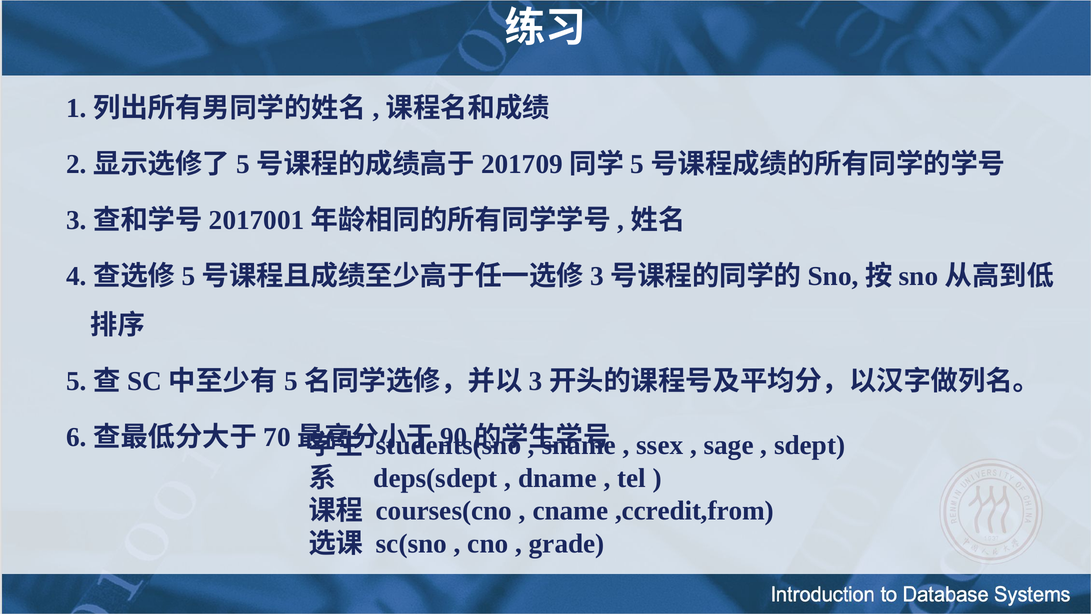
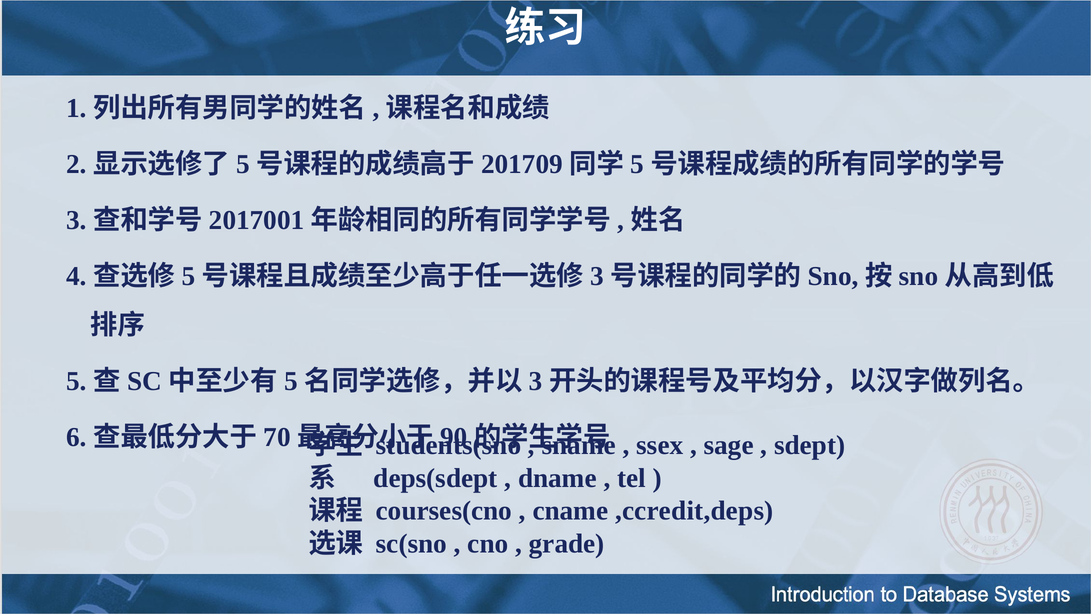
,ccredit,from: ,ccredit,from -> ,ccredit,deps
